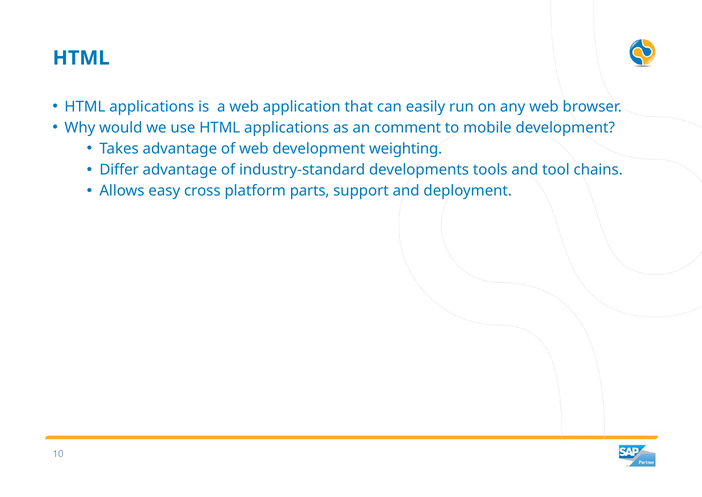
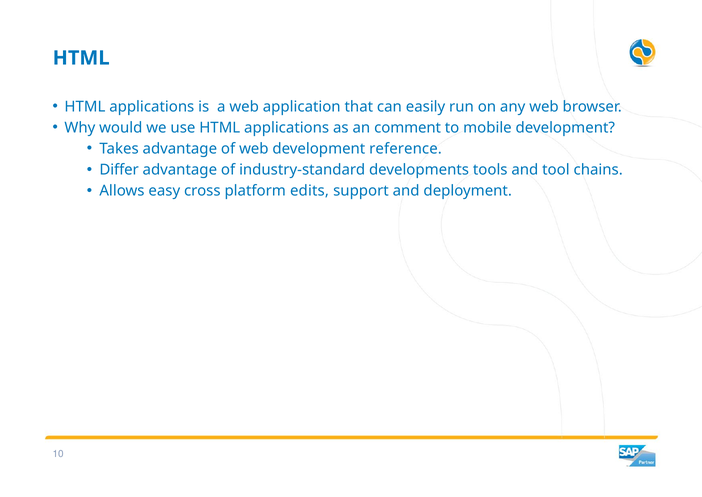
weighting: weighting -> reference
parts: parts -> edits
